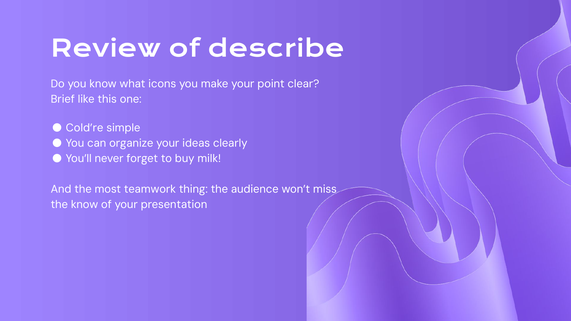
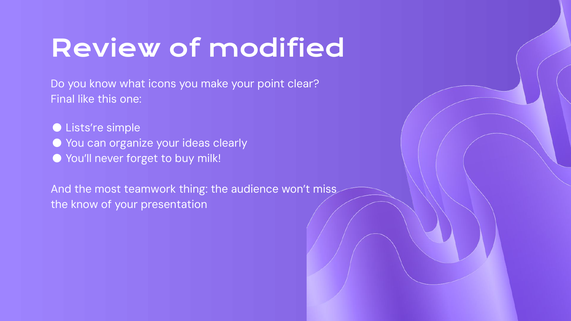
describe: describe -> modified
Brief: Brief -> Final
Cold’re: Cold’re -> Lists’re
